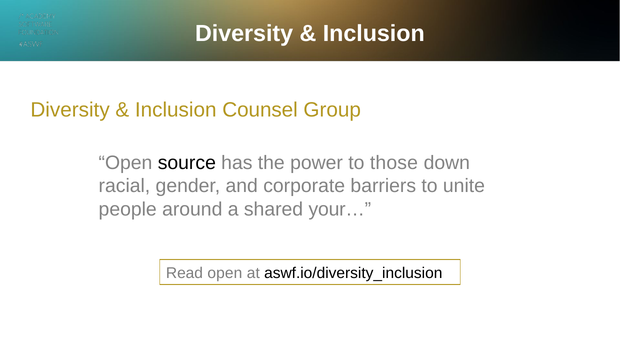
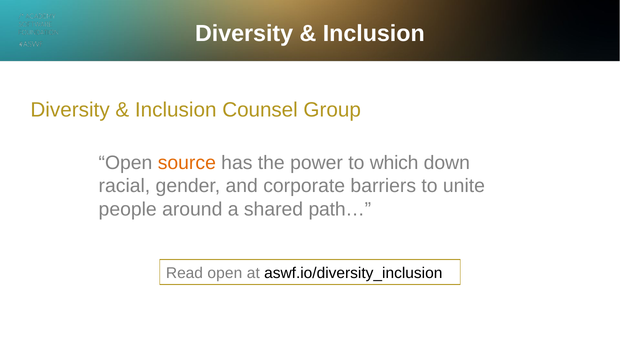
source colour: black -> orange
those: those -> which
your…: your… -> path…
